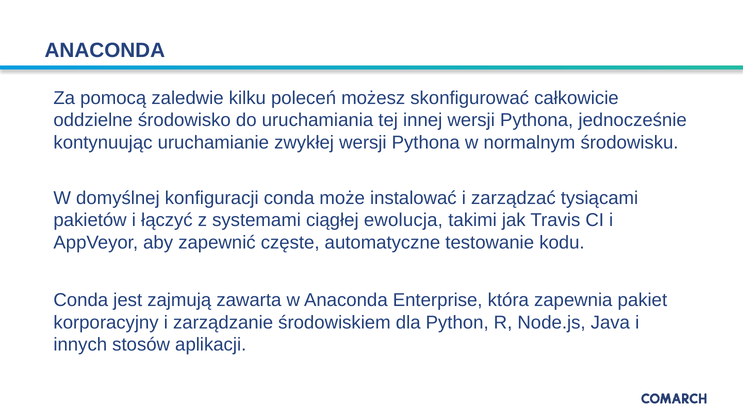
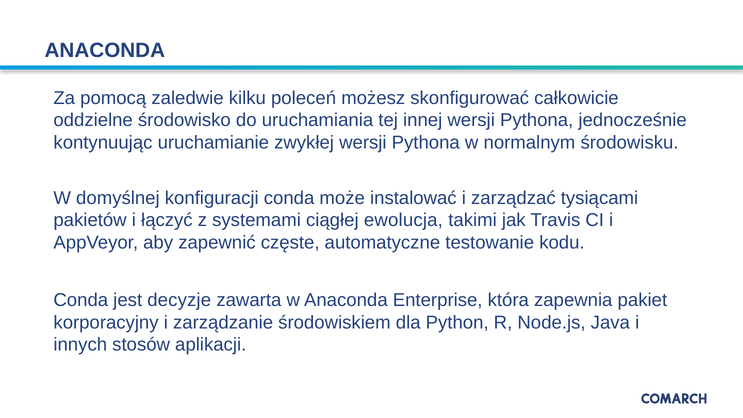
zajmują: zajmują -> decyzje
